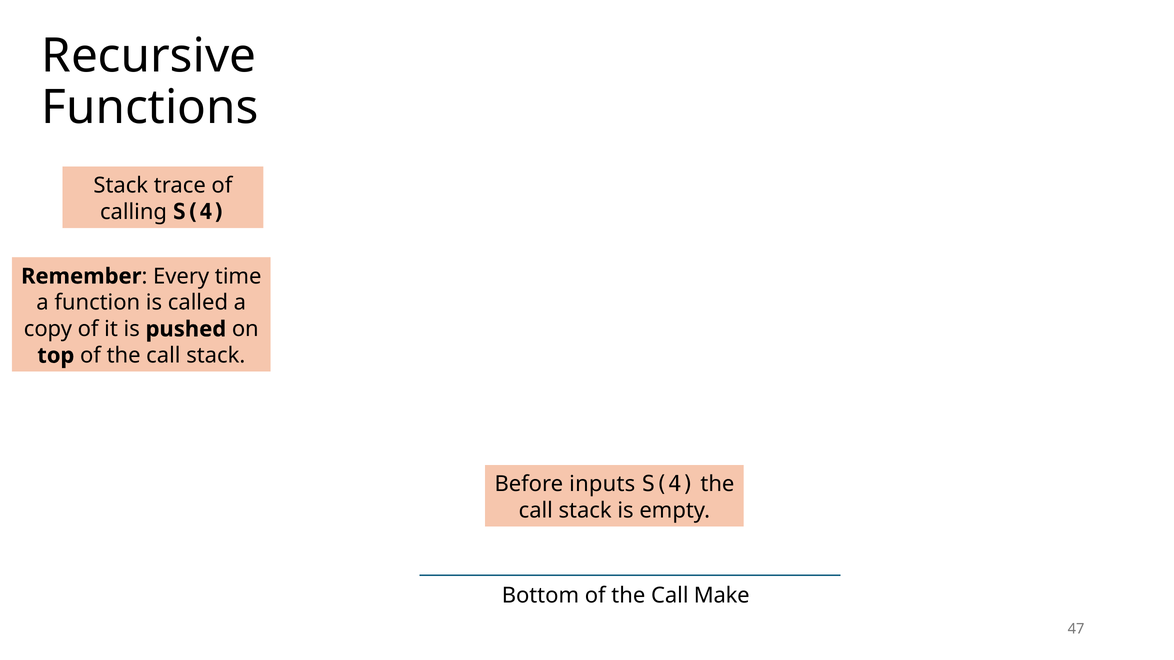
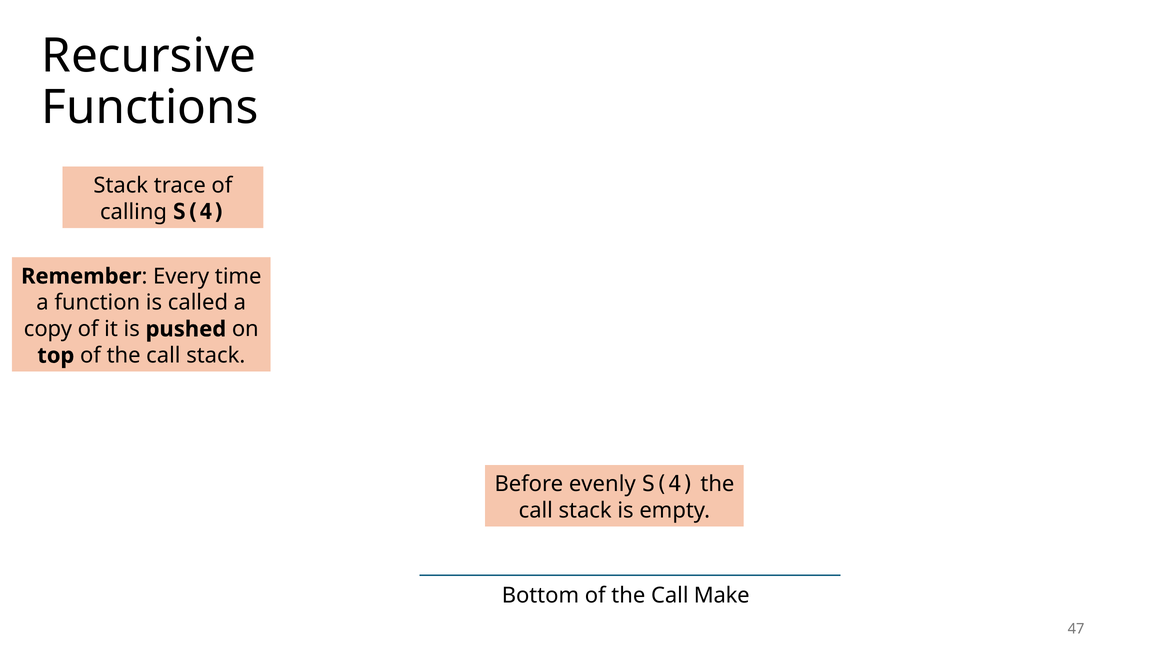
inputs: inputs -> evenly
